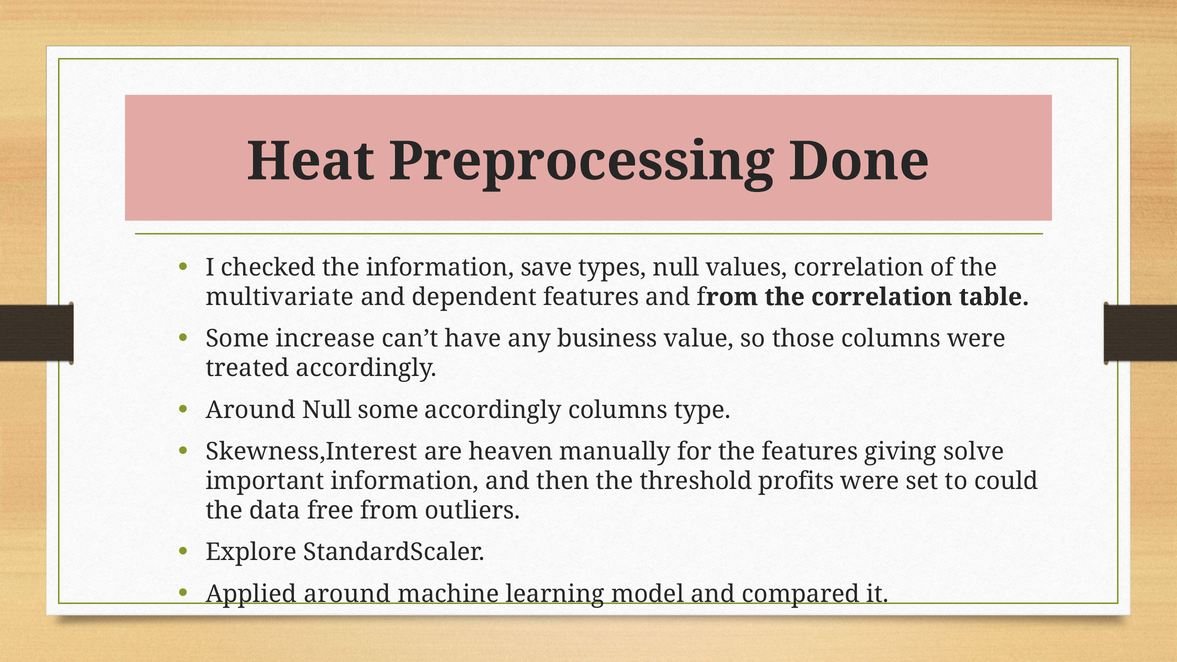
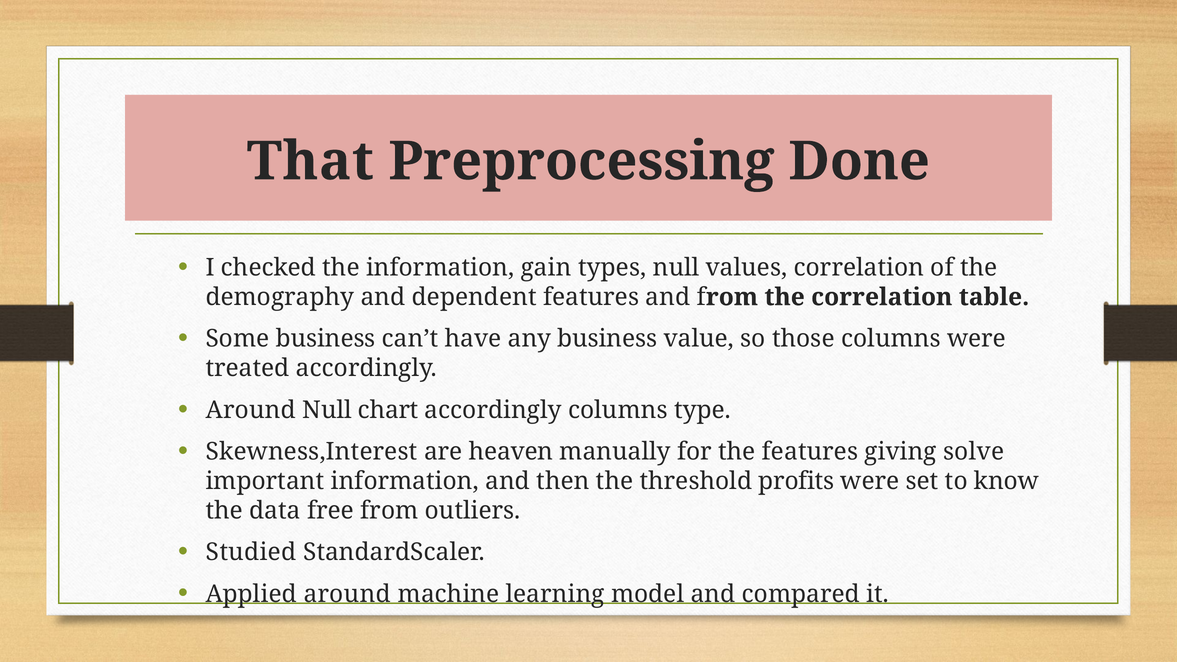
Heat: Heat -> That
save: save -> gain
multivariate: multivariate -> demography
Some increase: increase -> business
Null some: some -> chart
could: could -> know
Explore: Explore -> Studied
